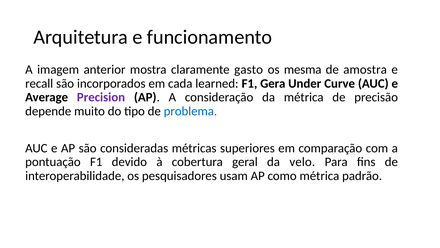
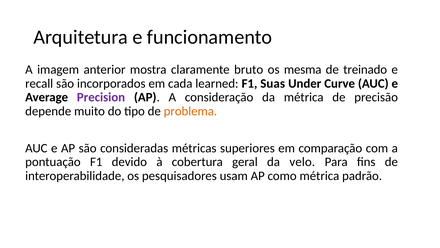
gasto: gasto -> bruto
amostra: amostra -> treinado
Gera: Gera -> Suas
problema colour: blue -> orange
